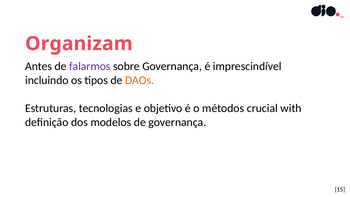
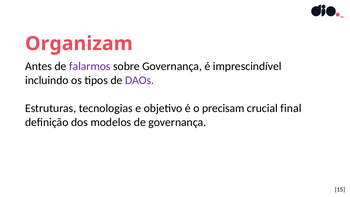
DAOs colour: orange -> purple
métodos: métodos -> precisam
with: with -> final
